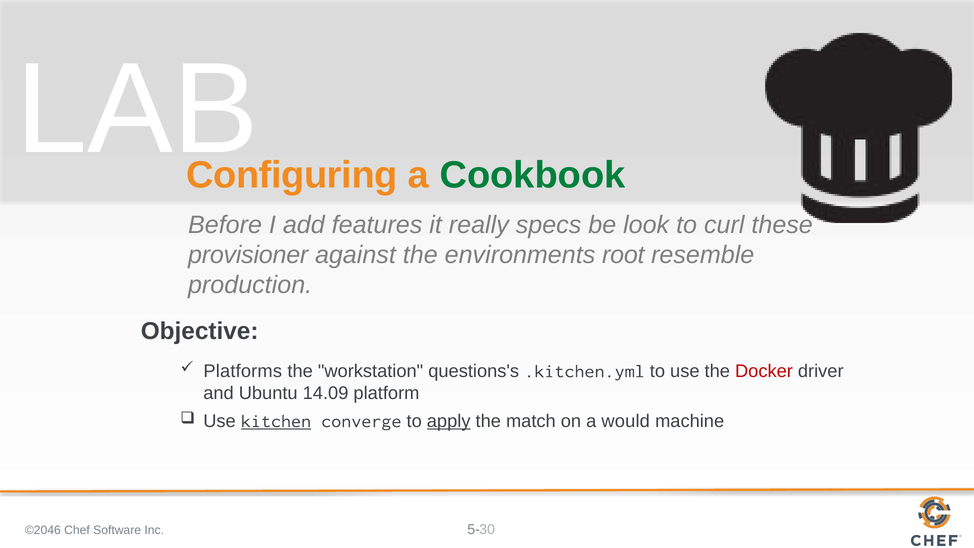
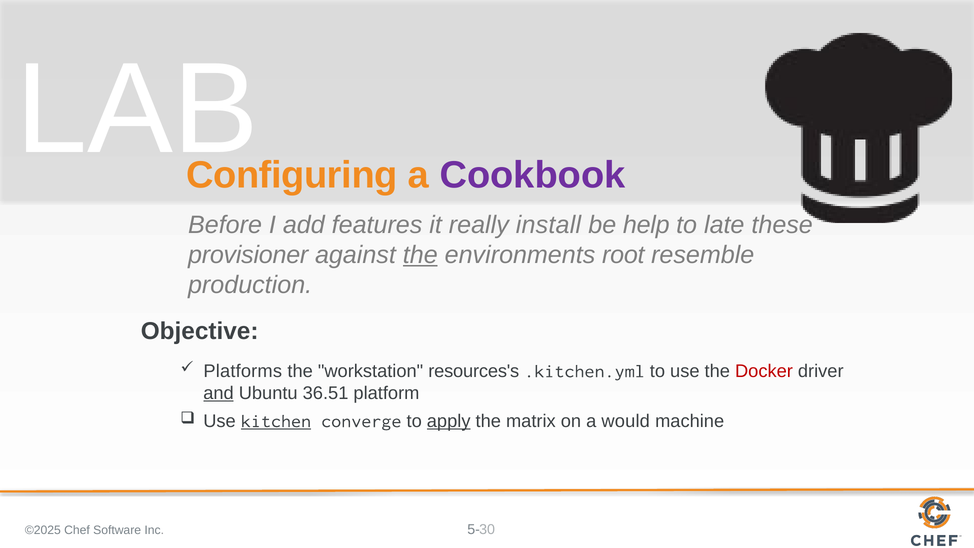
Cookbook colour: green -> purple
specs: specs -> install
look: look -> help
curl: curl -> late
the at (420, 255) underline: none -> present
questions's: questions's -> resources's
and underline: none -> present
14.09: 14.09 -> 36.51
match: match -> matrix
©2046: ©2046 -> ©2025
